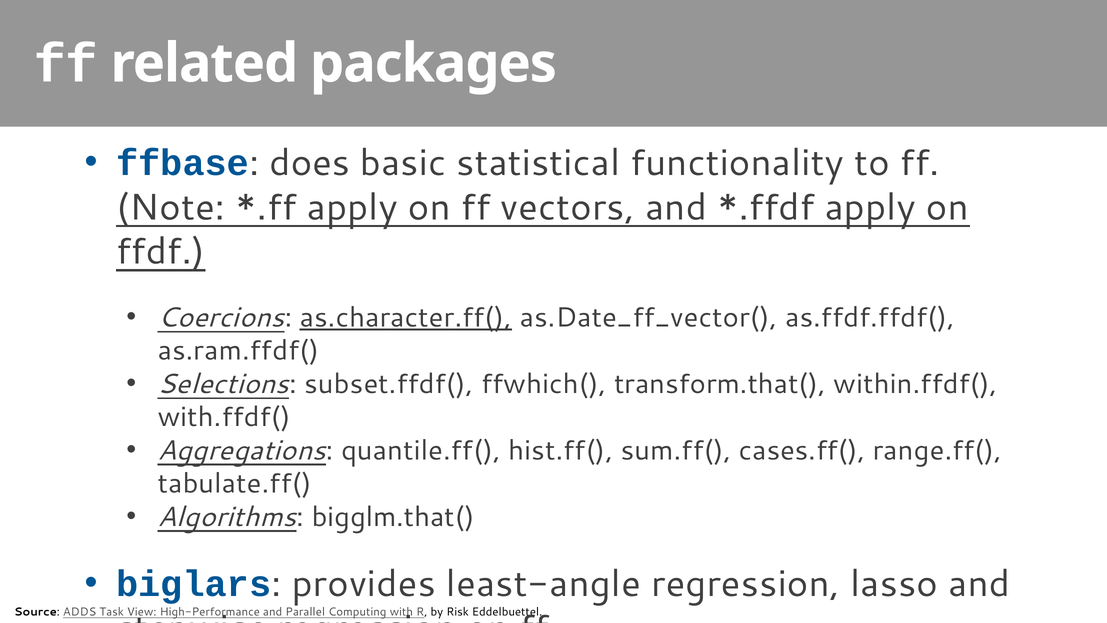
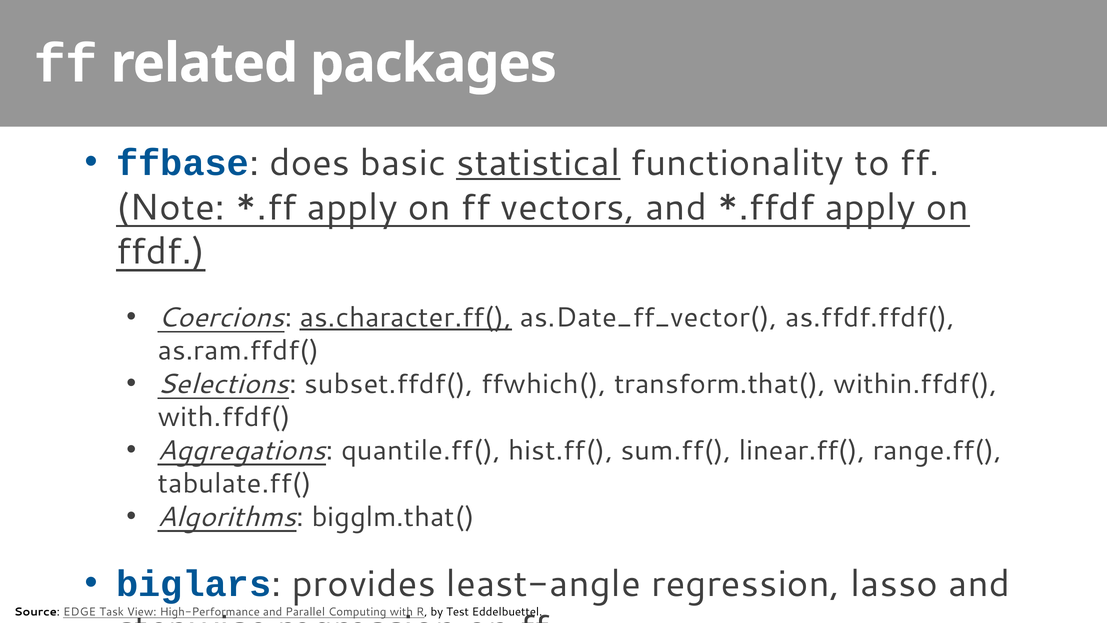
statistical underline: none -> present
cases.ff(: cases.ff( -> linear.ff(
ADDS: ADDS -> EDGE
Risk: Risk -> Test
